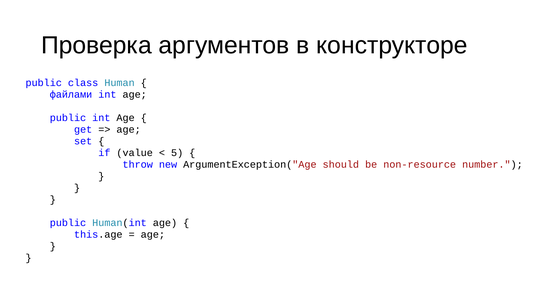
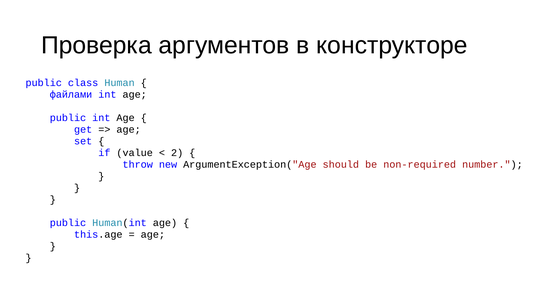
5: 5 -> 2
non-resource: non-resource -> non-required
